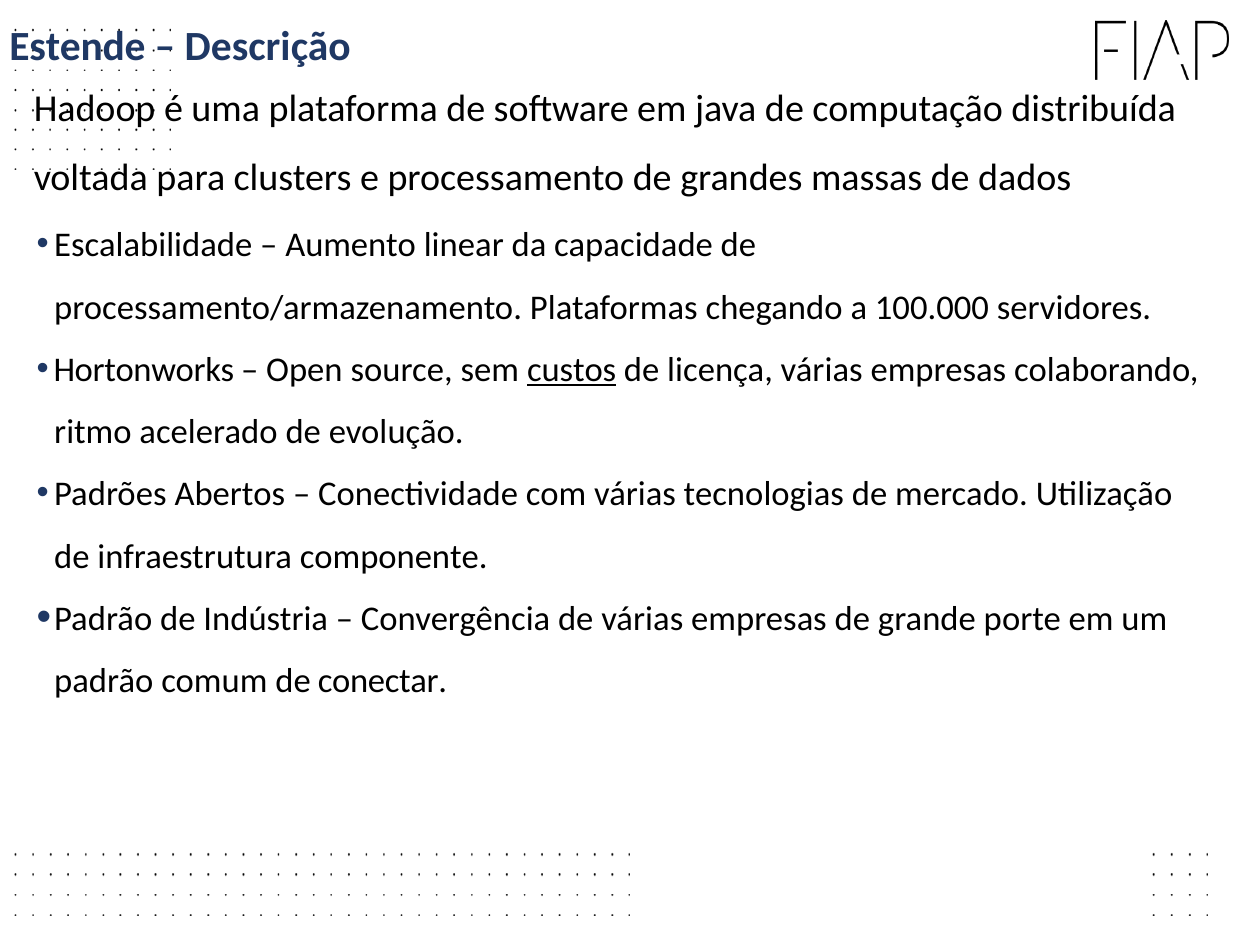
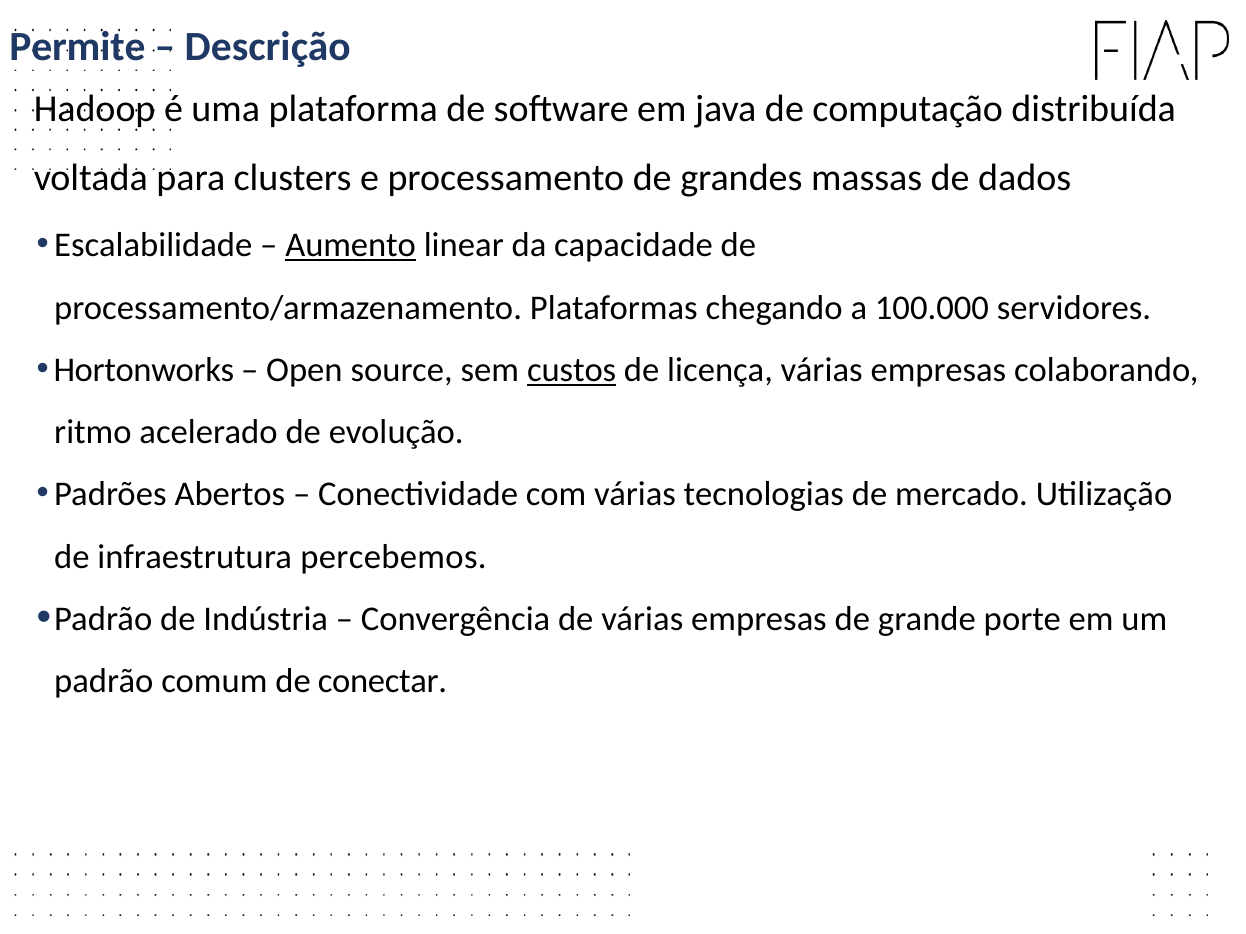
Estende: Estende -> Permite
Aumento underline: none -> present
componente: componente -> percebemos
